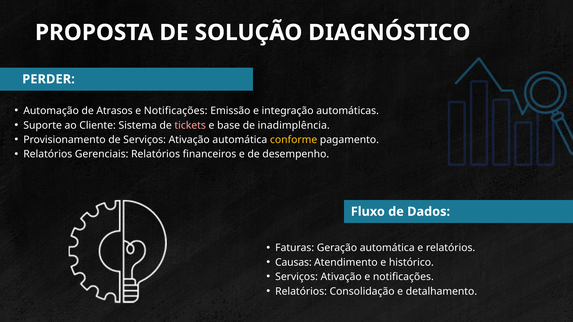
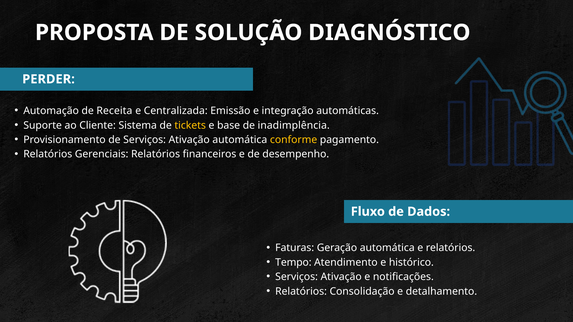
Atrasos: Atrasos -> Receita
Notificações at (176, 111): Notificações -> Centralizada
tickets colour: pink -> yellow
Causas: Causas -> Tempo
